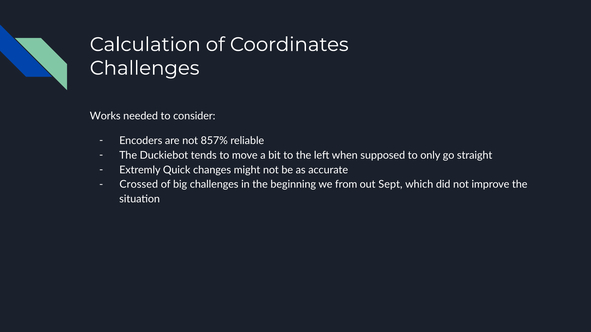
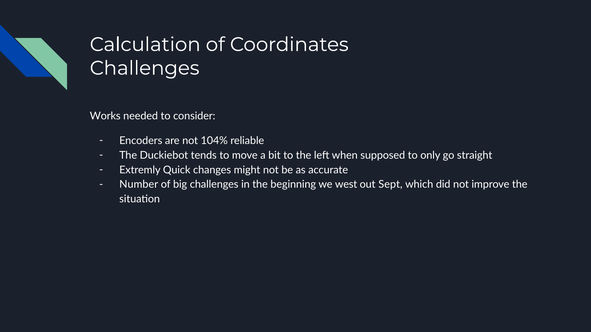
857%: 857% -> 104%
Crossed: Crossed -> Number
from: from -> west
